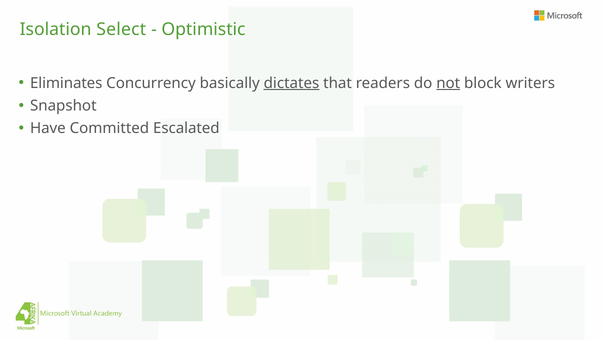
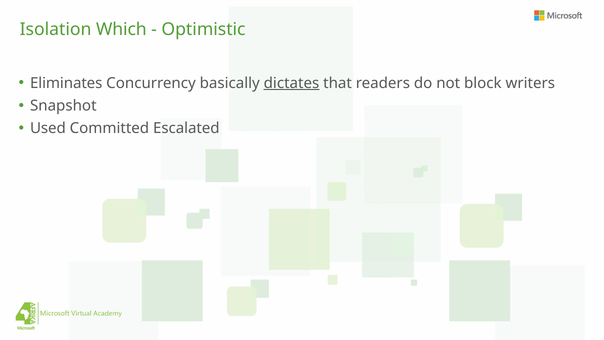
Select: Select -> Which
not underline: present -> none
Have: Have -> Used
